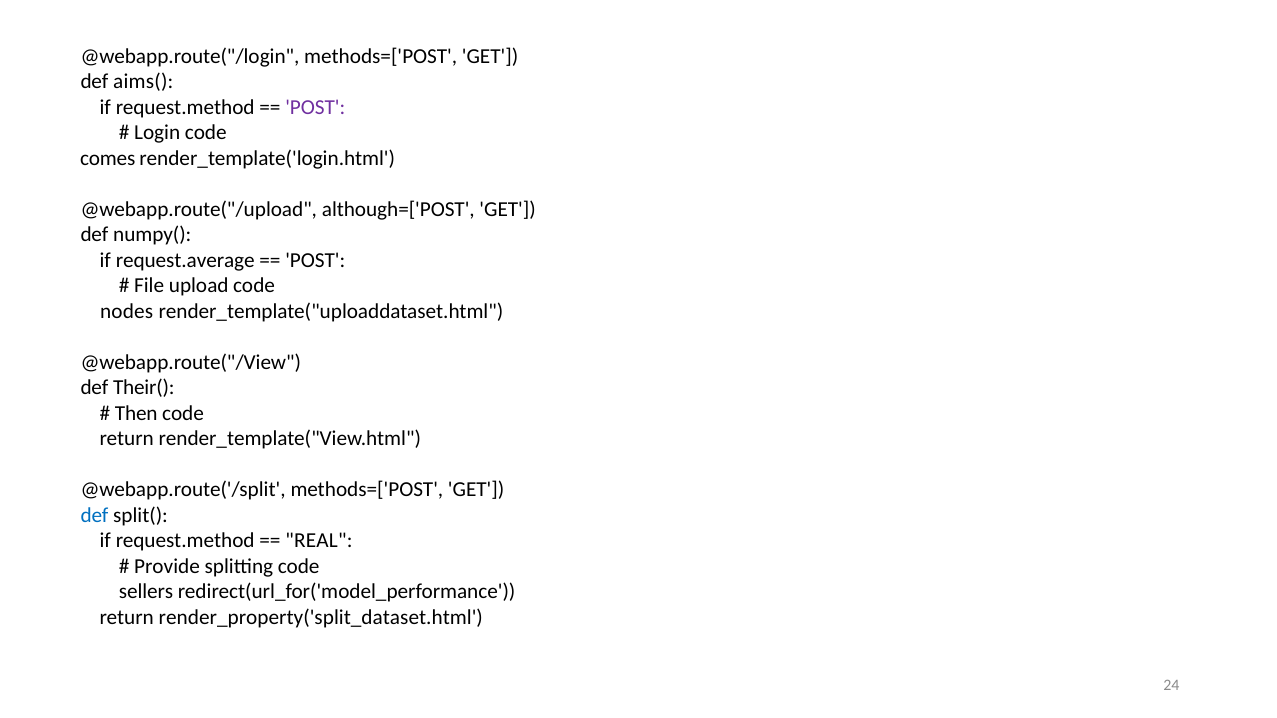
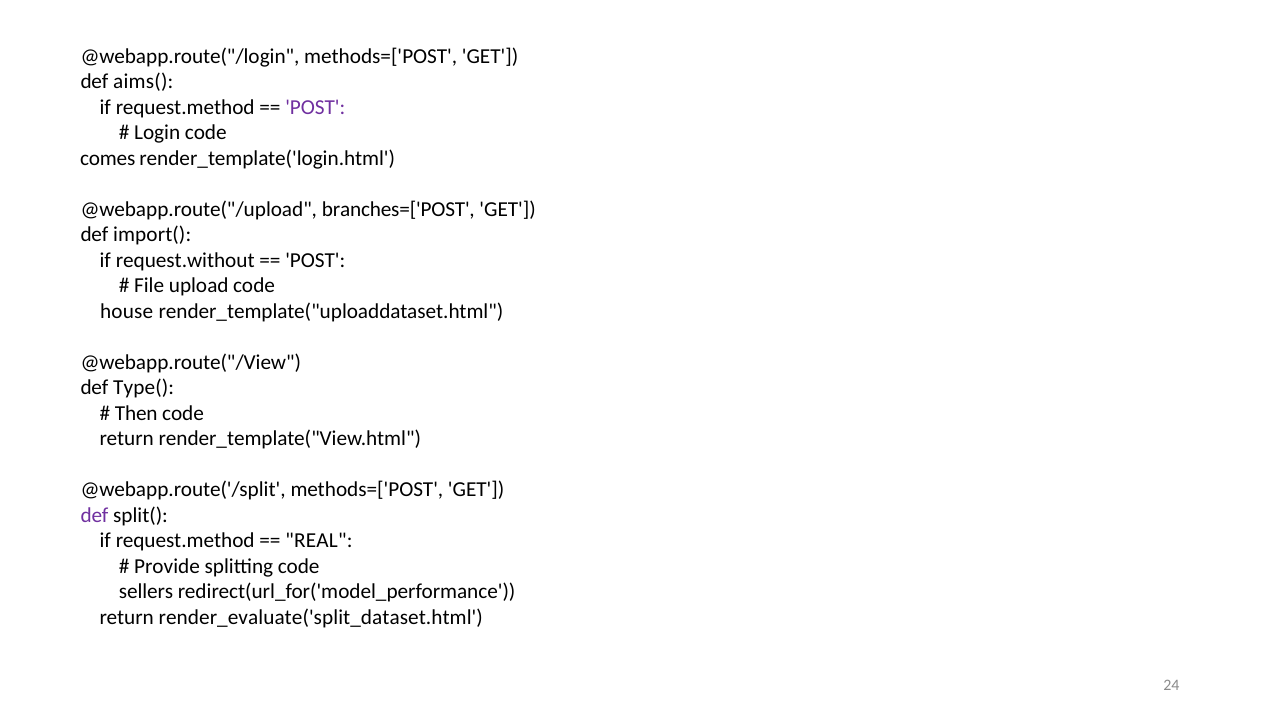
although=['POST: although=['POST -> branches=['POST
numpy(: numpy( -> import(
request.average: request.average -> request.without
nodes: nodes -> house
Their(: Their( -> Type(
def at (94, 516) colour: blue -> purple
render_property('split_dataset.html: render_property('split_dataset.html -> render_evaluate('split_dataset.html
